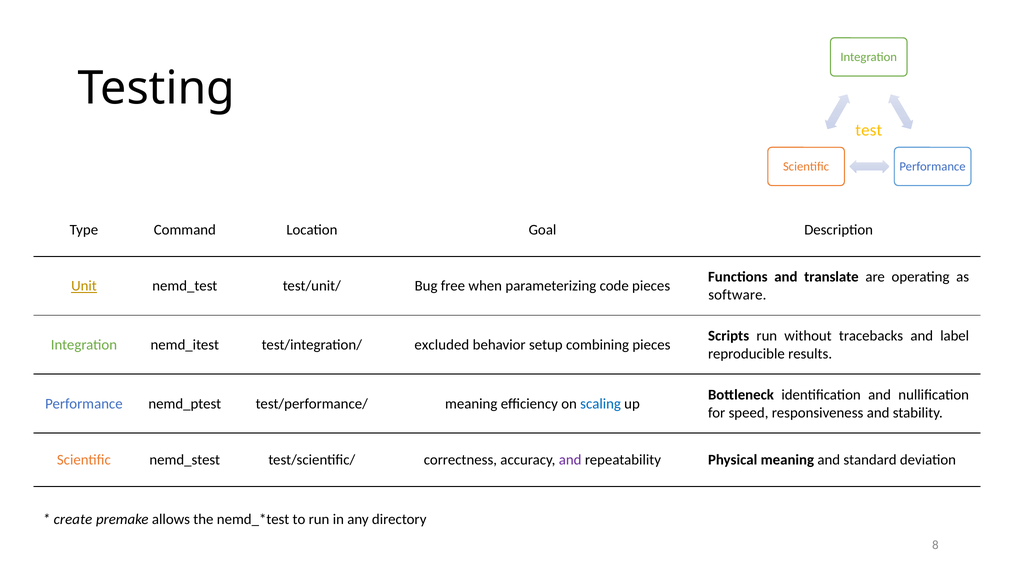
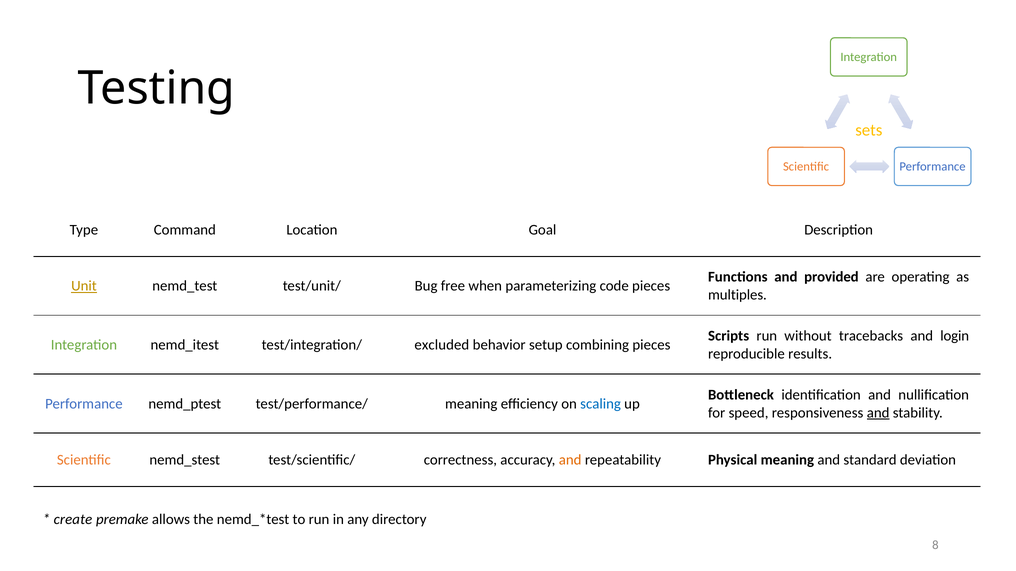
test: test -> sets
translate: translate -> provided
software: software -> multiples
label: label -> login
and at (878, 413) underline: none -> present
and at (570, 460) colour: purple -> orange
